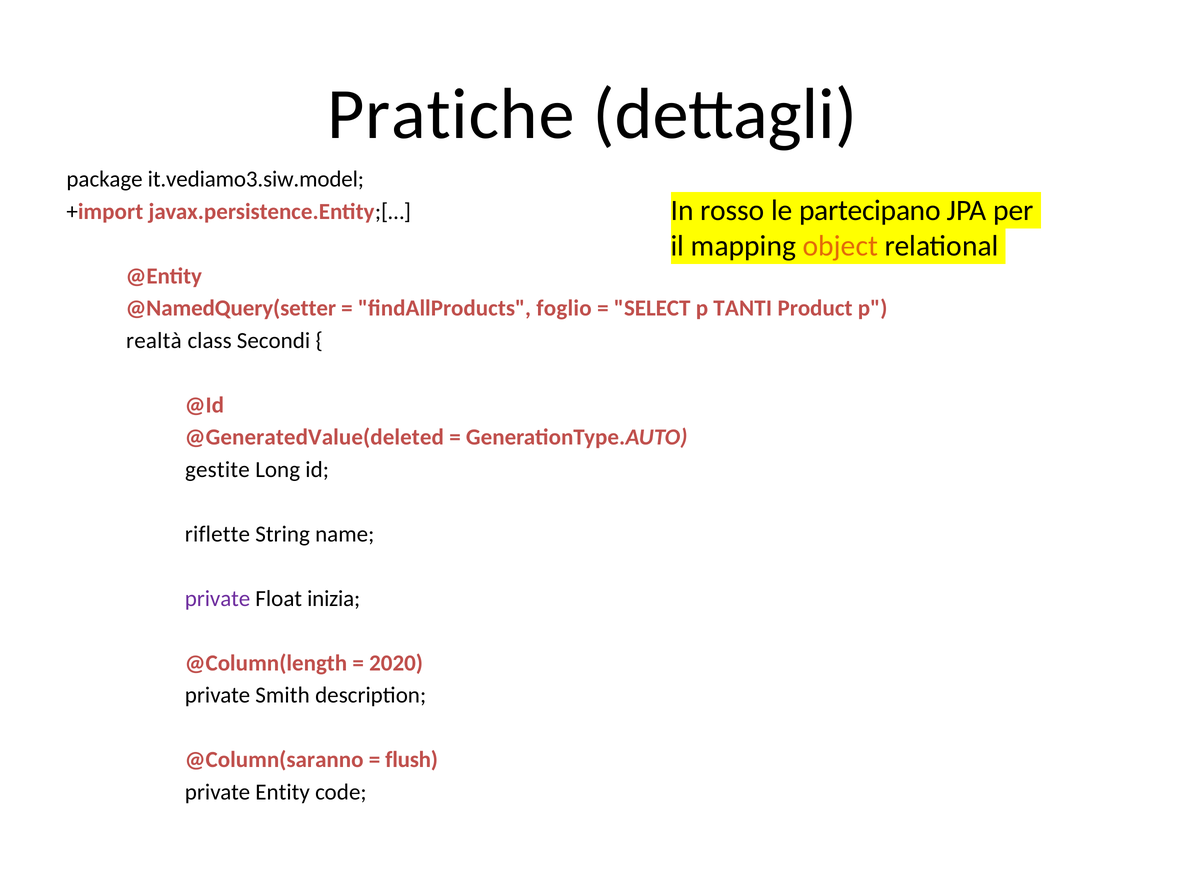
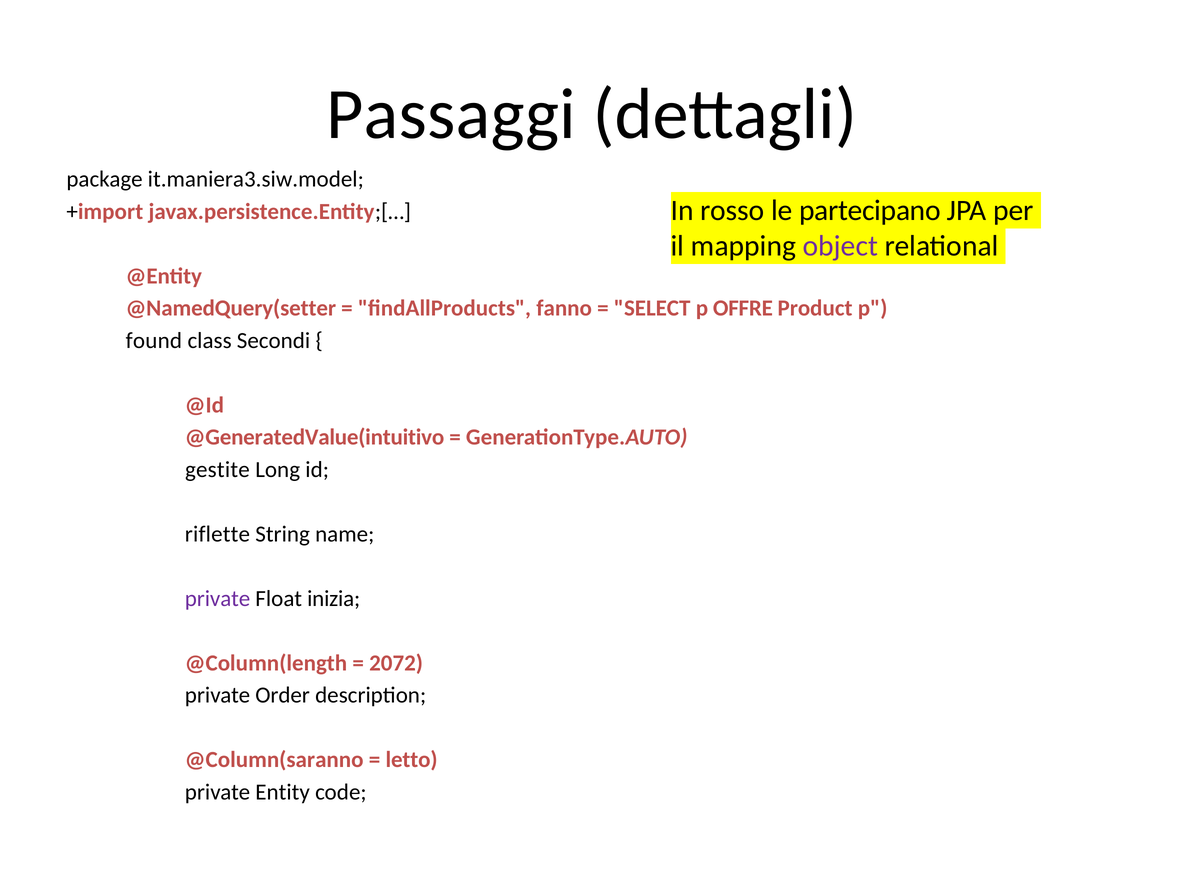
Pratiche: Pratiche -> Passaggi
it.vediamo3.siw.model: it.vediamo3.siw.model -> it.maniera3.siw.model
object colour: orange -> purple
foglio: foglio -> fanno
TANTI: TANTI -> OFFRE
realtà: realtà -> found
@GeneratedValue(deleted: @GeneratedValue(deleted -> @GeneratedValue(intuitivo
2020: 2020 -> 2072
Smith: Smith -> Order
flush: flush -> letto
